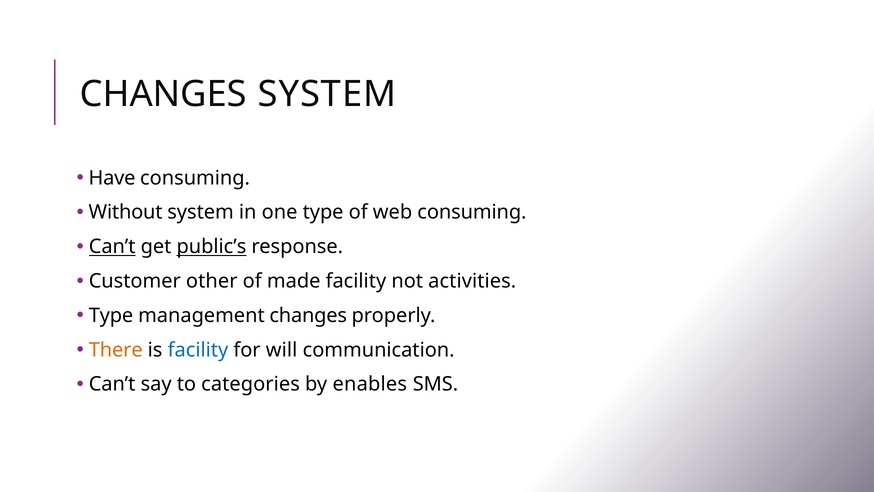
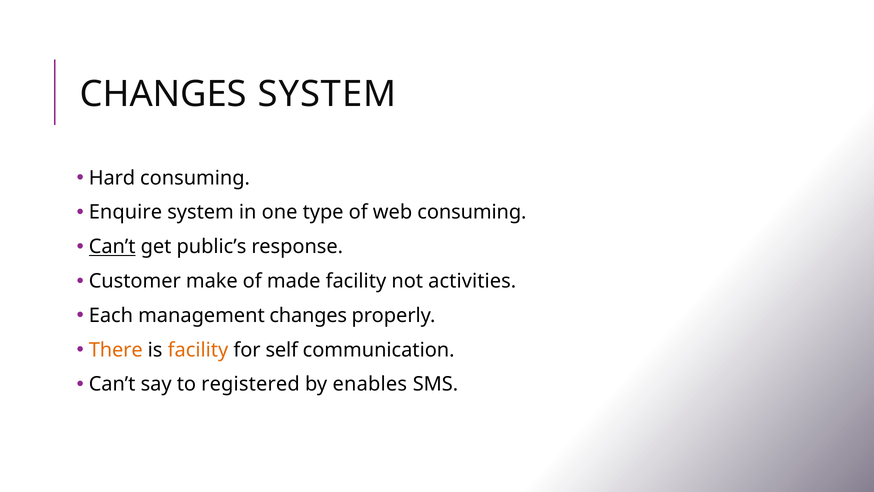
Have: Have -> Hard
Without: Without -> Enquire
public’s underline: present -> none
other: other -> make
Type at (111, 315): Type -> Each
facility at (198, 350) colour: blue -> orange
will: will -> self
categories: categories -> registered
